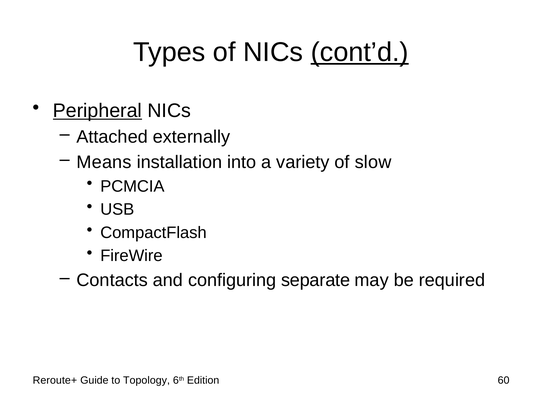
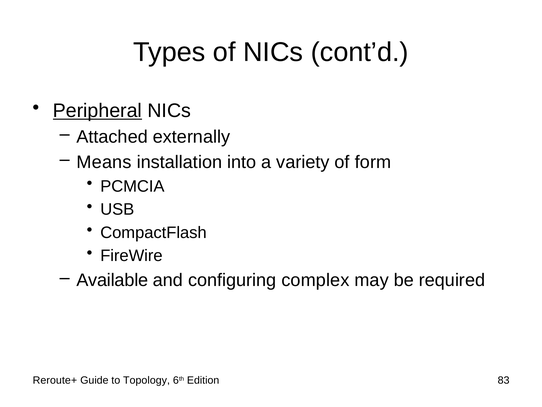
cont’d underline: present -> none
slow: slow -> form
Contacts: Contacts -> Available
separate: separate -> complex
60: 60 -> 83
